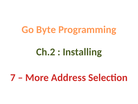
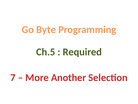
Ch.2: Ch.2 -> Ch.5
Installing: Installing -> Required
Address: Address -> Another
